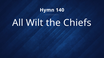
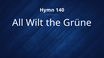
Chiefs: Chiefs -> Grüne
